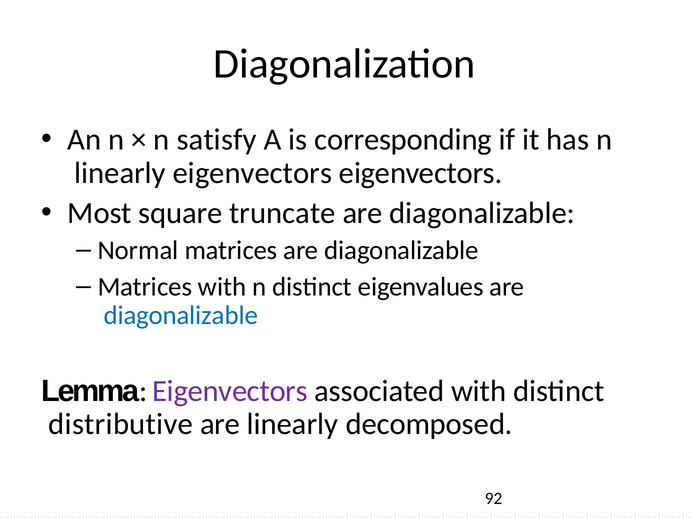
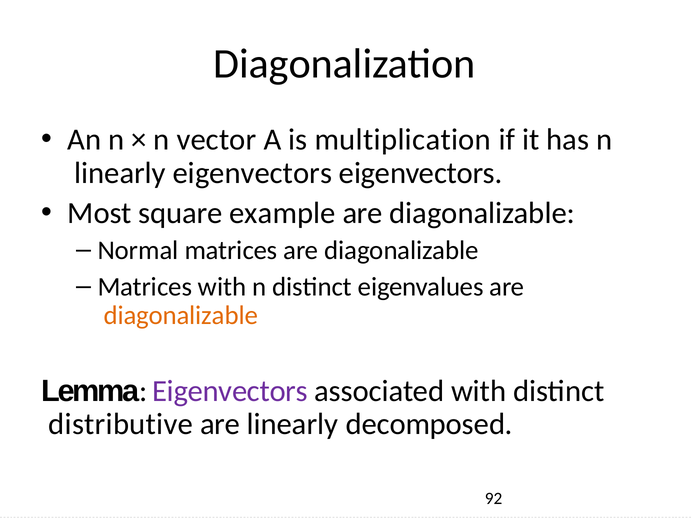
satisfy: satisfy -> vector
corresponding: corresponding -> multiplication
truncate: truncate -> example
diagonalizable at (181, 316) colour: blue -> orange
